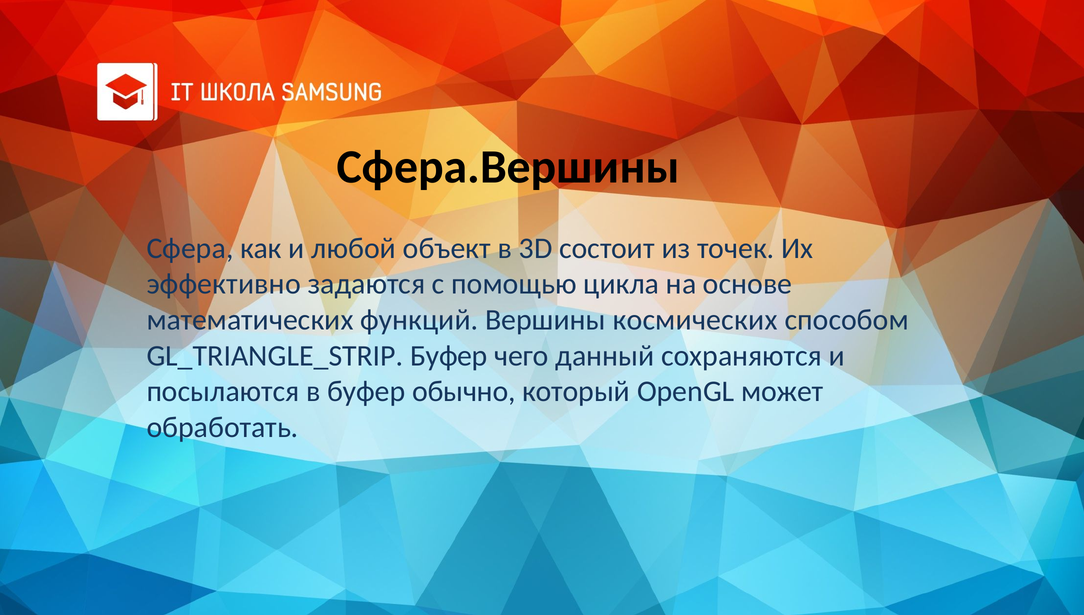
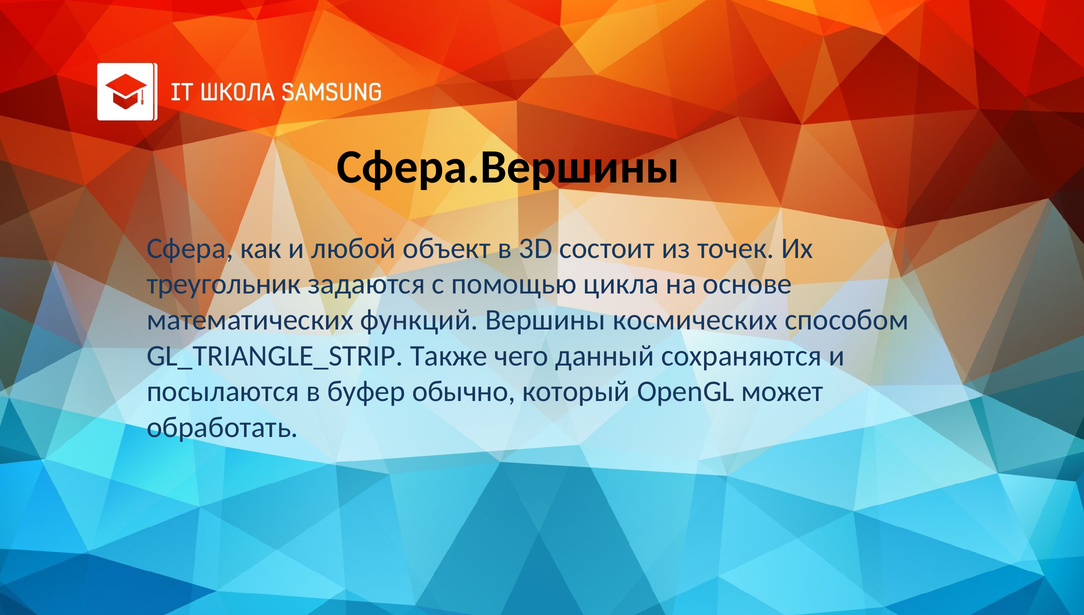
эффективно: эффективно -> треугольник
GL_TRIANGLE_STRIP Буфер: Буфер -> Также
